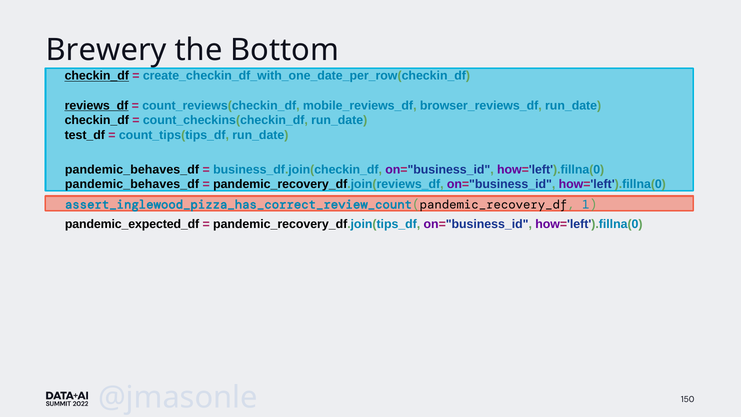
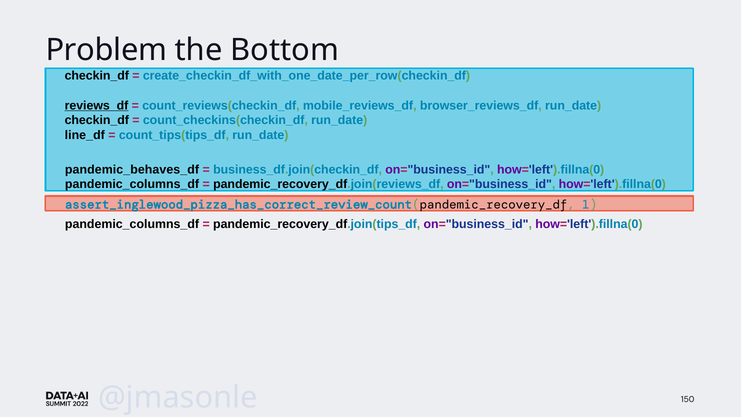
Brewery: Brewery -> Problem
checkin_df at (97, 76) underline: present -> none
test_df: test_df -> line_df
pandemic_behaves_df at (132, 184): pandemic_behaves_df -> pandemic_columns_df
pandemic_expected_df at (132, 224): pandemic_expected_df -> pandemic_columns_df
